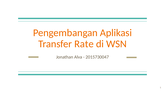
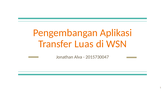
Rate: Rate -> Luas
